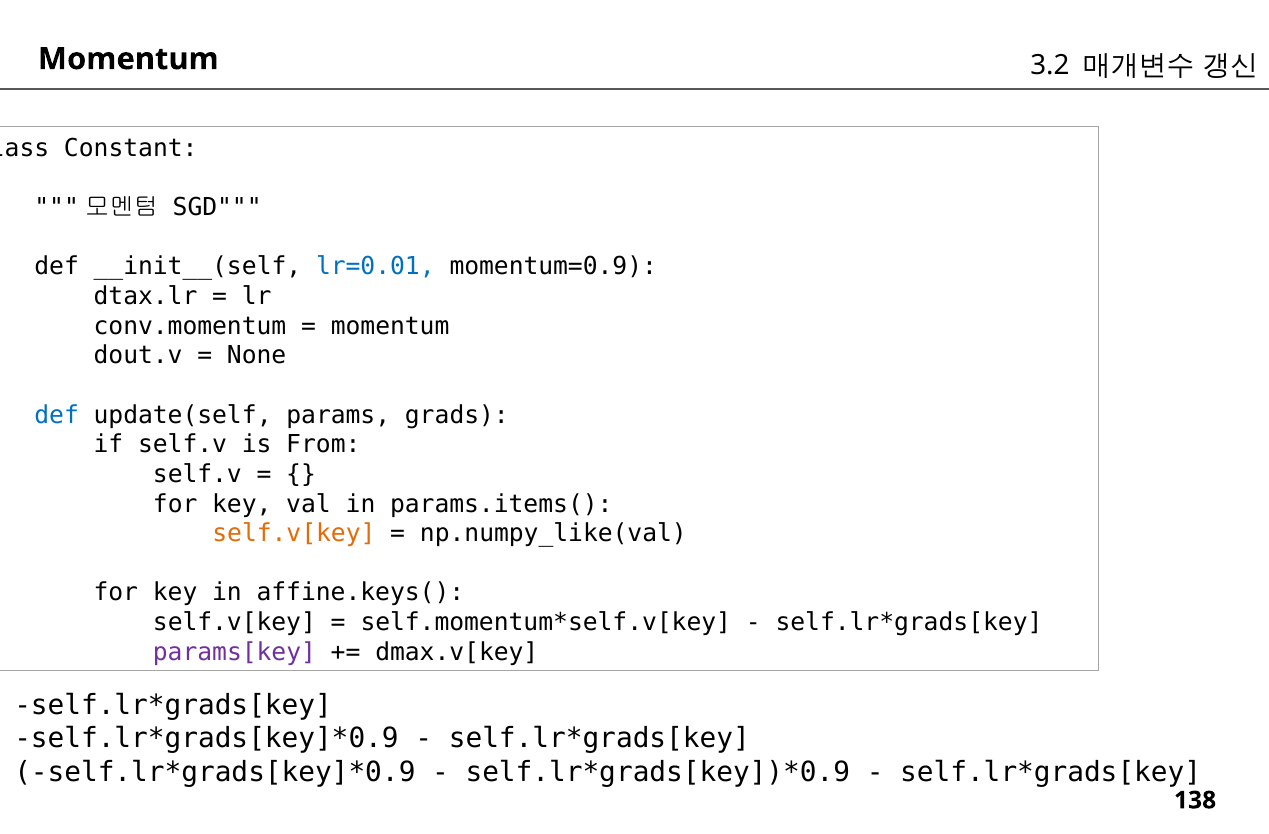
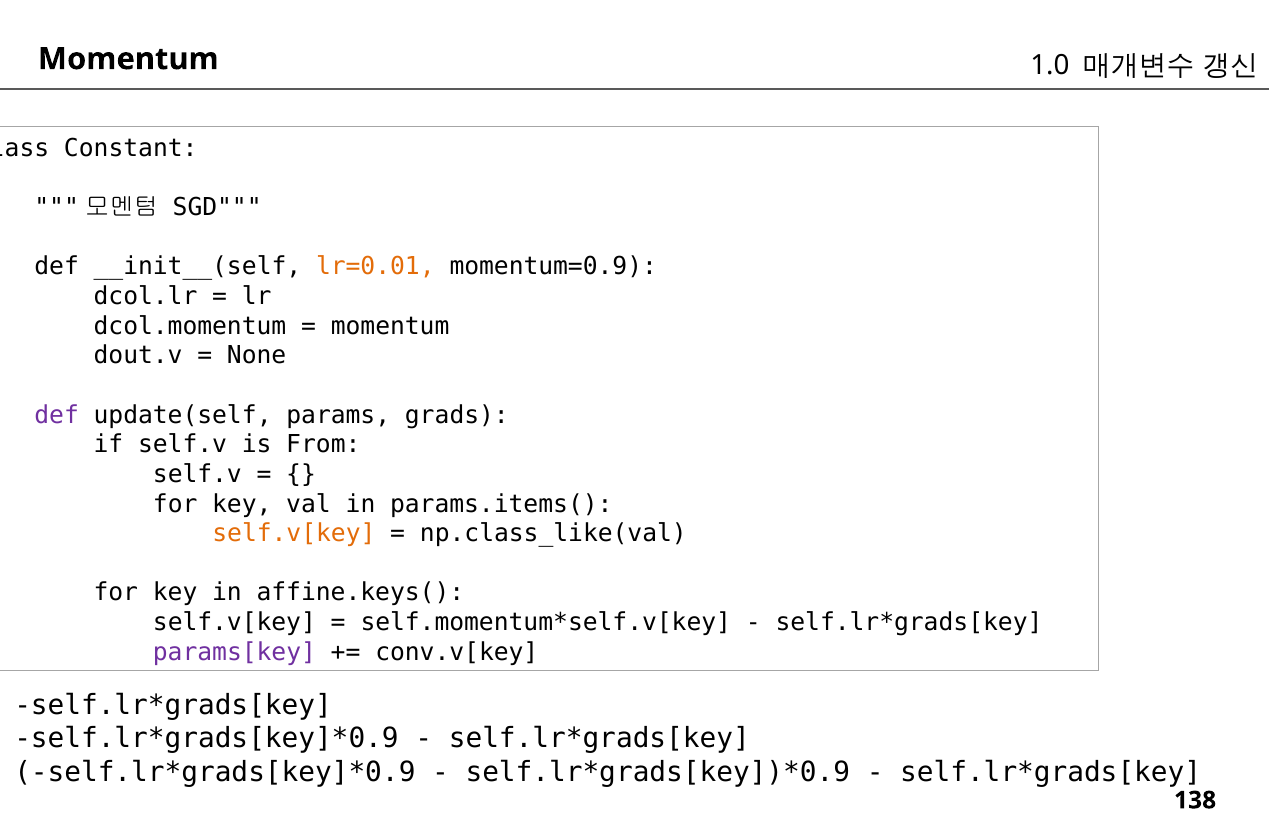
3.2: 3.2 -> 1.0
lr=0.01 colour: blue -> orange
dtax.lr: dtax.lr -> dcol.lr
conv.momentum: conv.momentum -> dcol.momentum
def at (57, 415) colour: blue -> purple
np.numpy_like(val: np.numpy_like(val -> np.class_like(val
dmax.v[key: dmax.v[key -> conv.v[key
